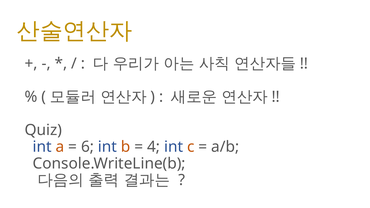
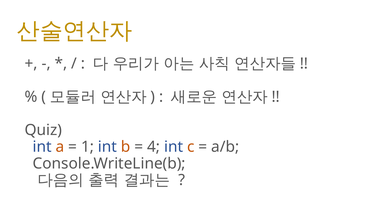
6: 6 -> 1
